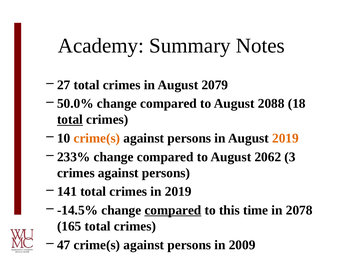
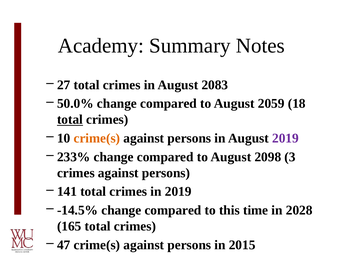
2079: 2079 -> 2083
2088: 2088 -> 2059
2019 at (285, 138) colour: orange -> purple
2062: 2062 -> 2098
compared at (173, 210) underline: present -> none
2078: 2078 -> 2028
2009: 2009 -> 2015
